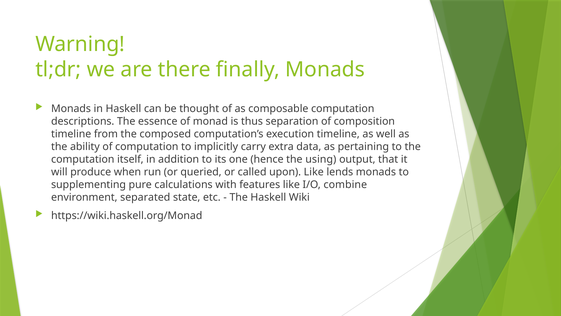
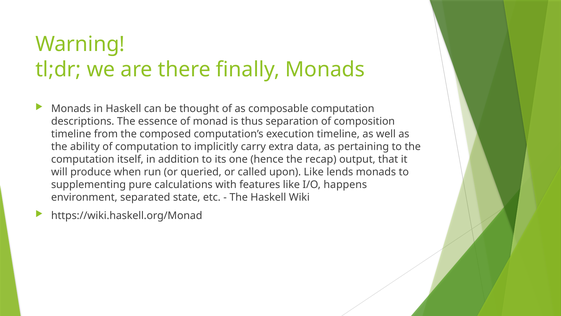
using: using -> recap
combine: combine -> happens
